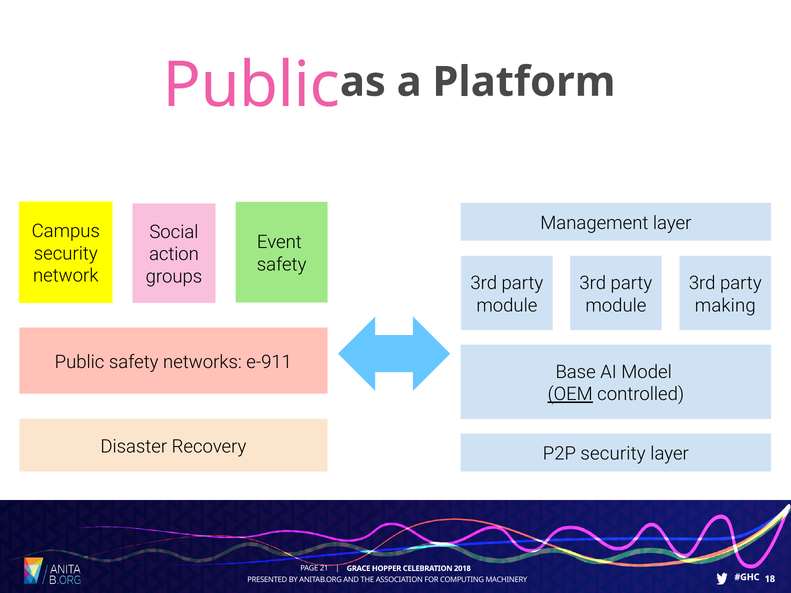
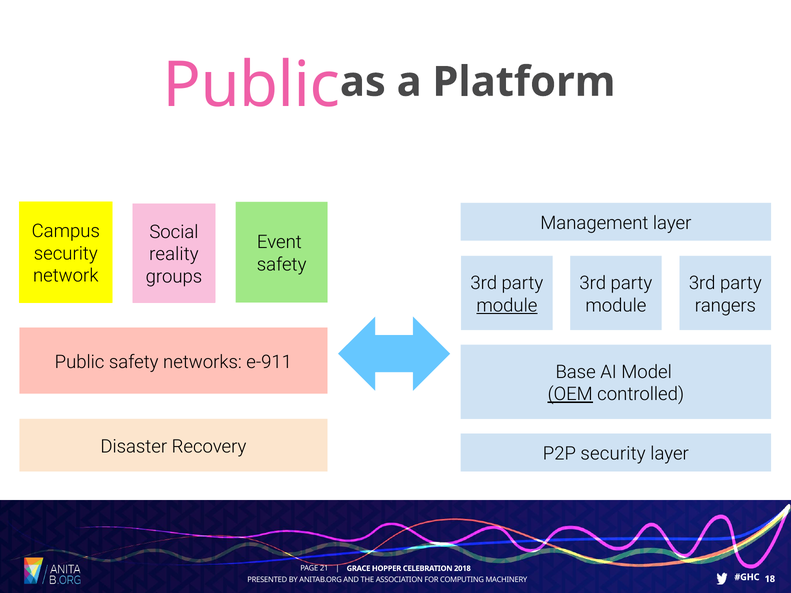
action: action -> reality
module at (507, 306) underline: none -> present
making: making -> rangers
